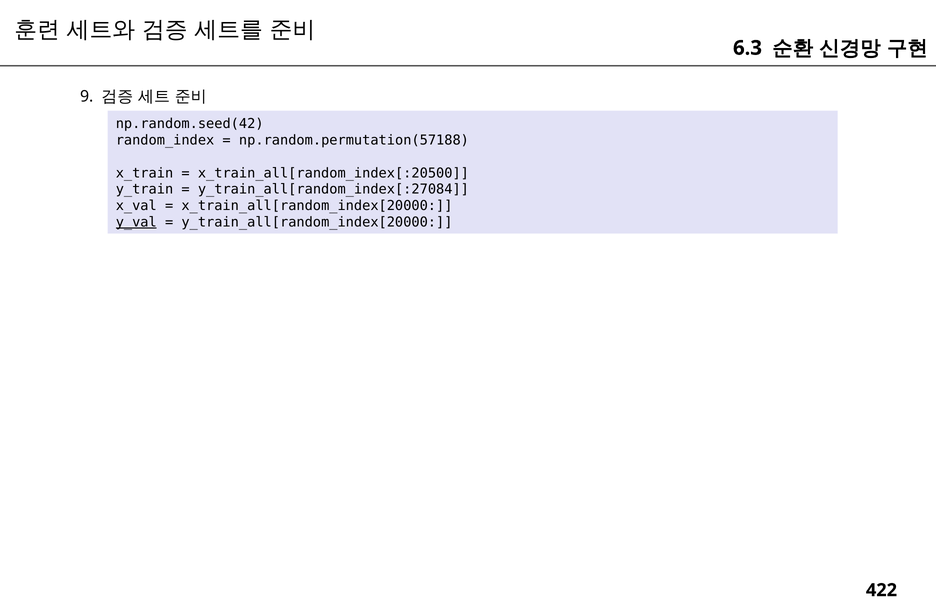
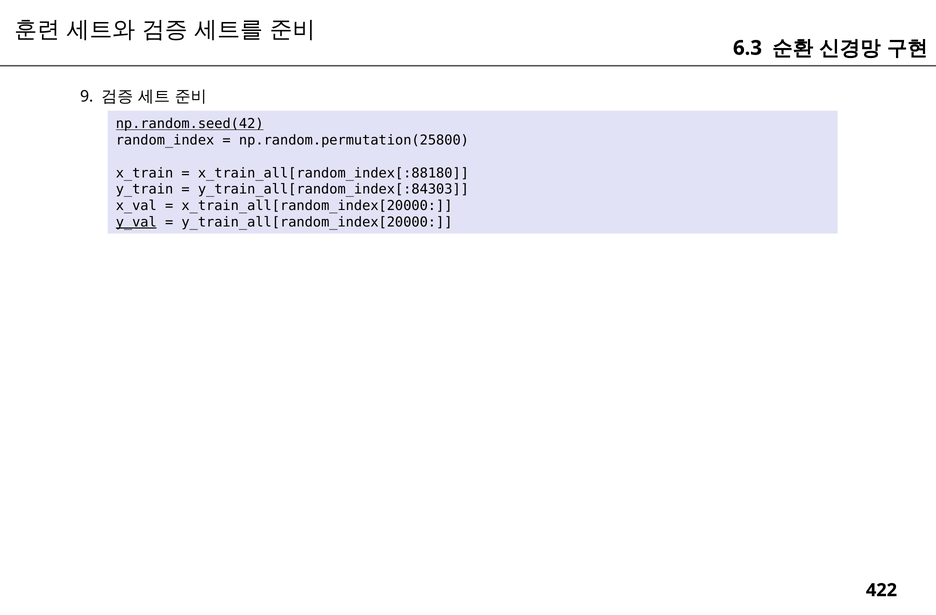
np.random.seed(42 underline: none -> present
np.random.permutation(57188: np.random.permutation(57188 -> np.random.permutation(25800
x_train_all[random_index[:20500: x_train_all[random_index[:20500 -> x_train_all[random_index[:88180
y_train_all[random_index[:27084: y_train_all[random_index[:27084 -> y_train_all[random_index[:84303
